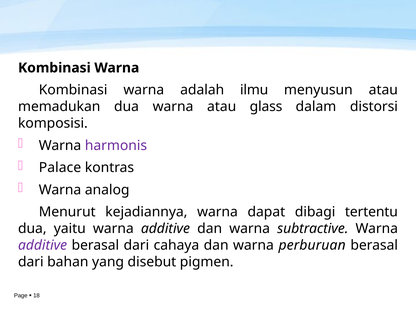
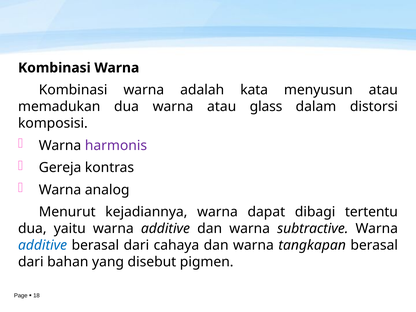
ilmu: ilmu -> kata
Palace: Palace -> Gereja
additive at (43, 245) colour: purple -> blue
perburuan: perburuan -> tangkapan
